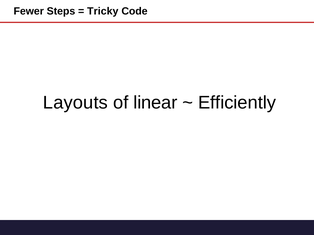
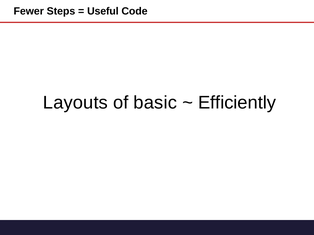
Tricky: Tricky -> Useful
linear: linear -> basic
